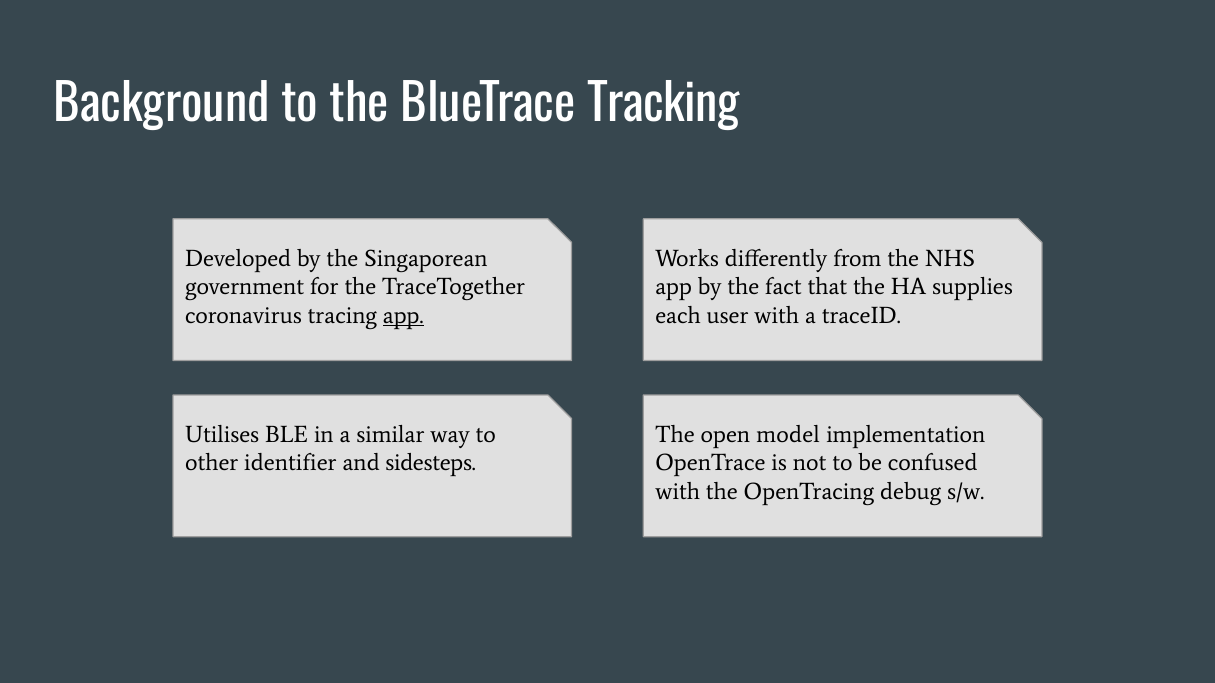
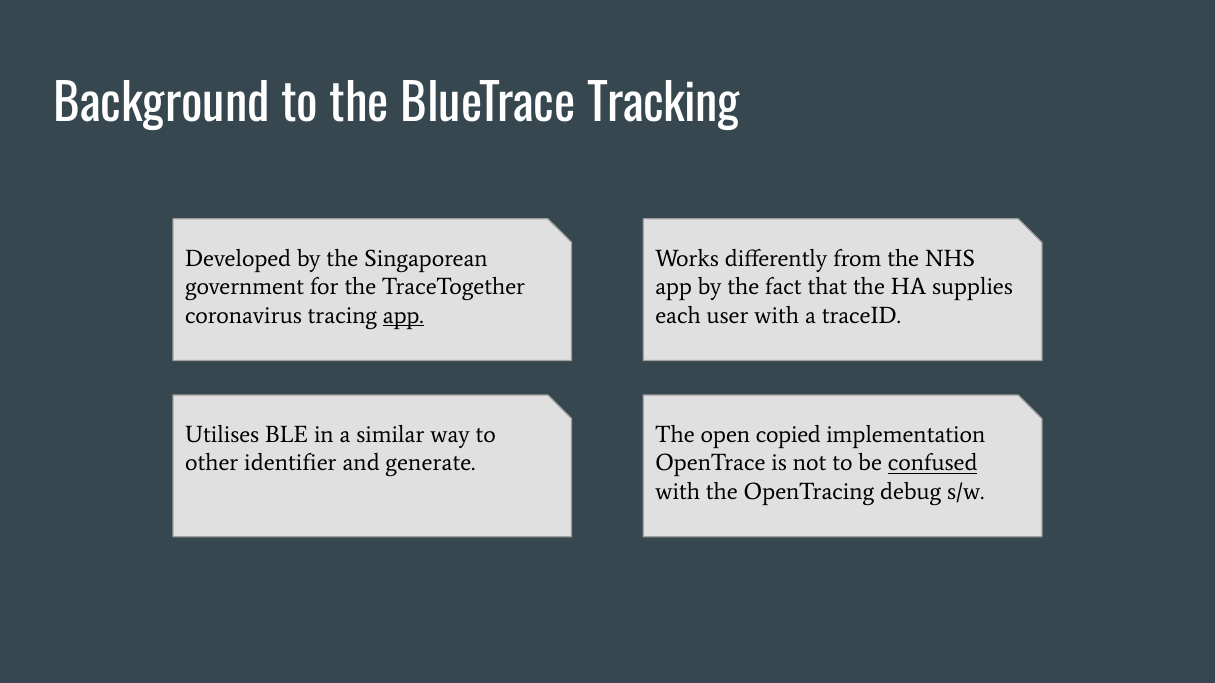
model: model -> copied
sidesteps: sidesteps -> generate
confused underline: none -> present
